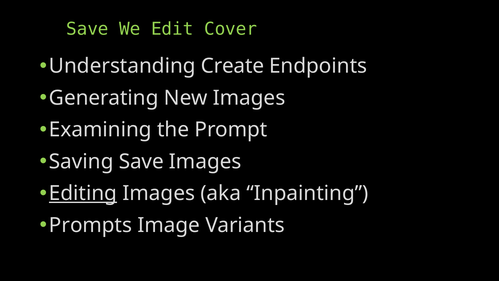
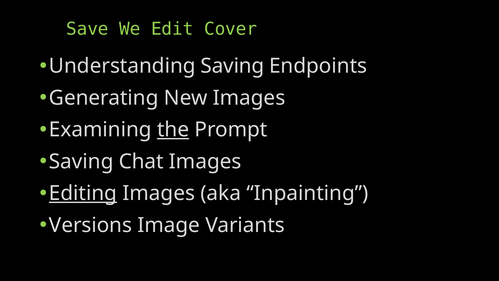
Understanding Create: Create -> Saving
the underline: none -> present
Saving Save: Save -> Chat
Prompts: Prompts -> Versions
